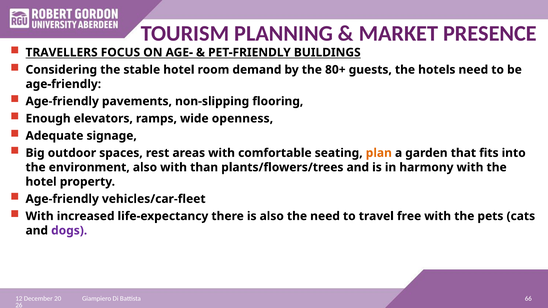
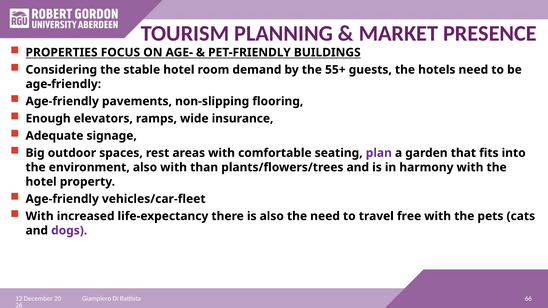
TRAVELLERS: TRAVELLERS -> PROPERTIES
80+: 80+ -> 55+
openness: openness -> insurance
plan colour: orange -> purple
